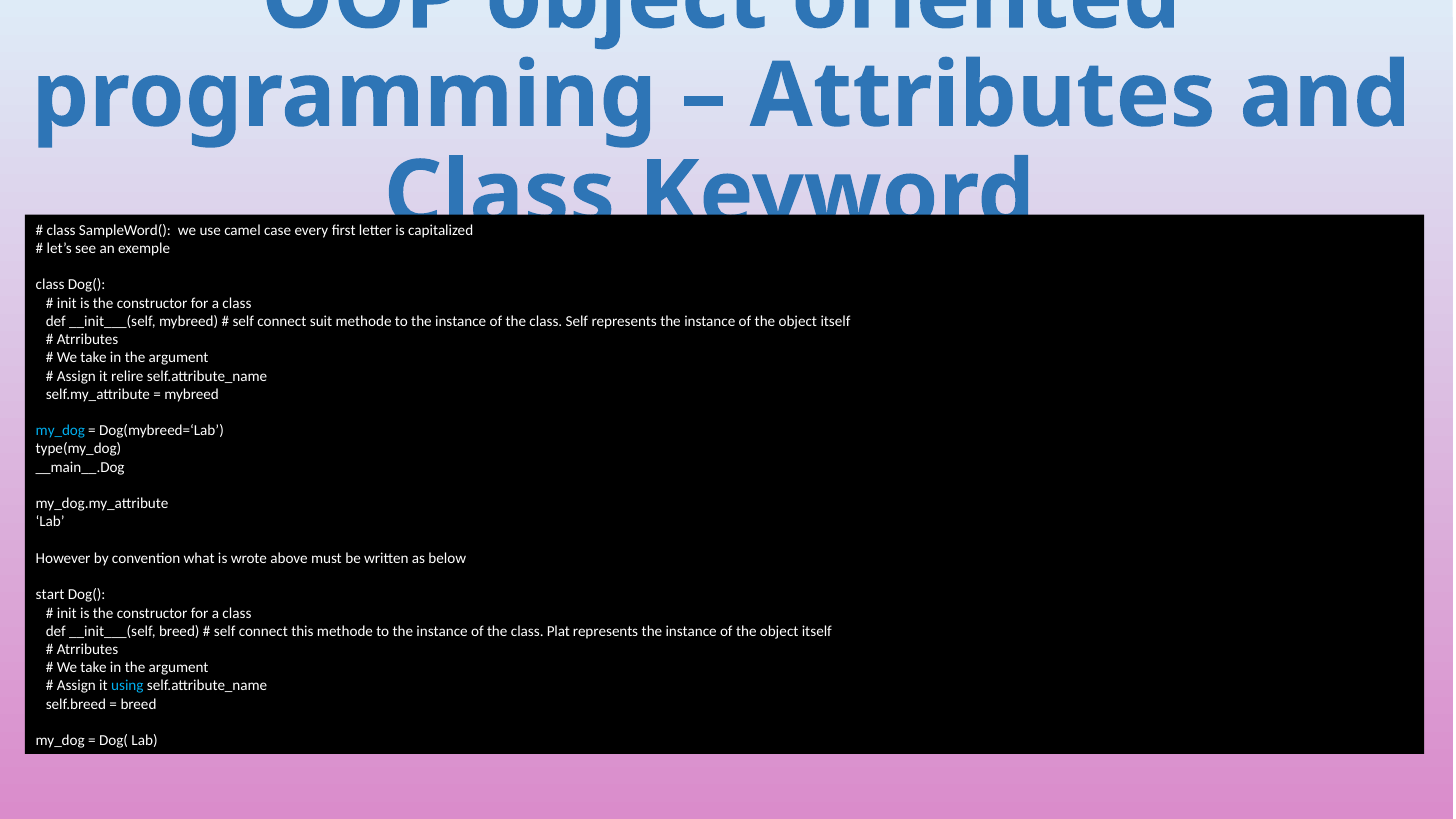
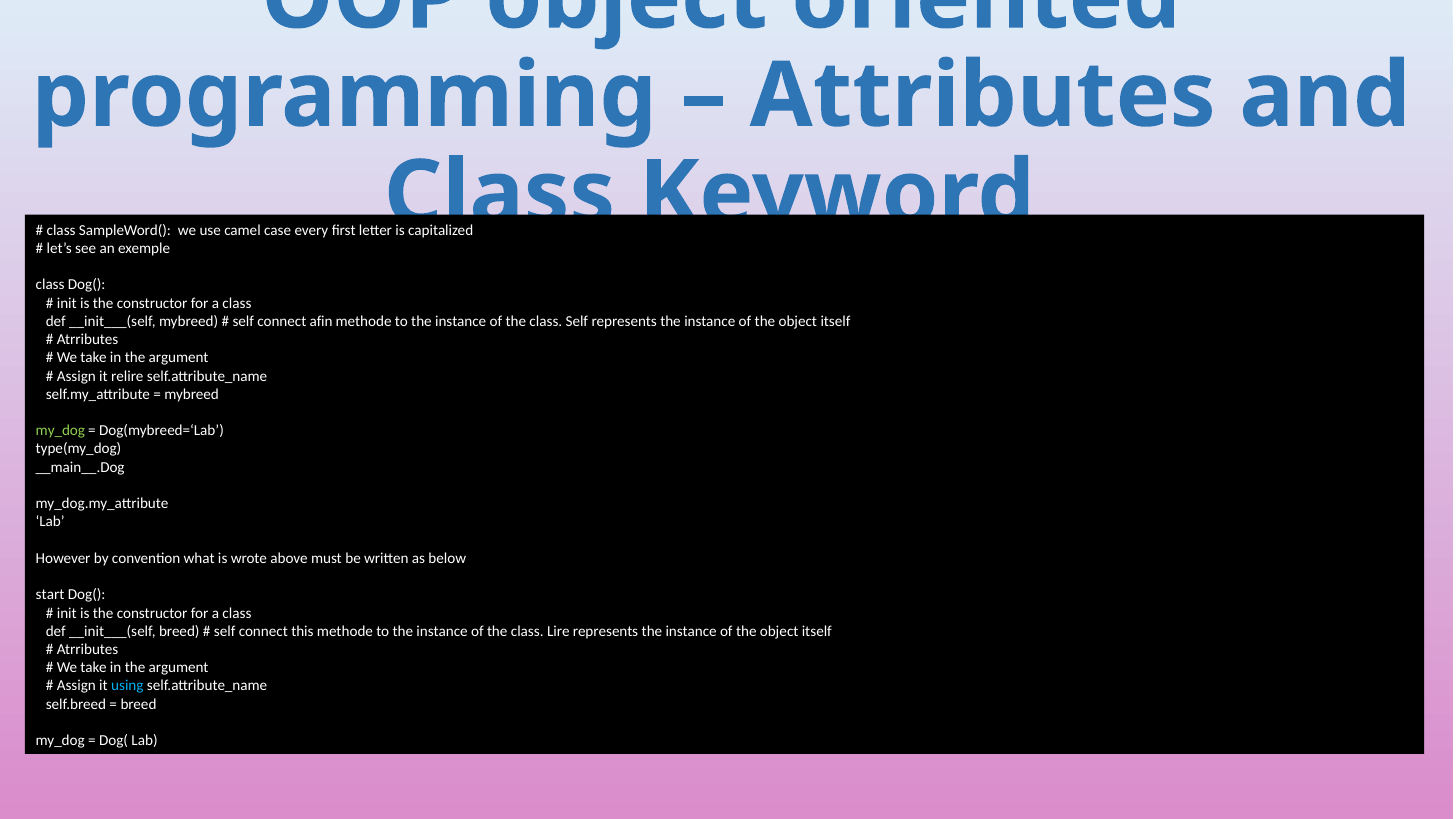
suit: suit -> afin
my_dog at (60, 431) colour: light blue -> light green
Plat: Plat -> Lire
